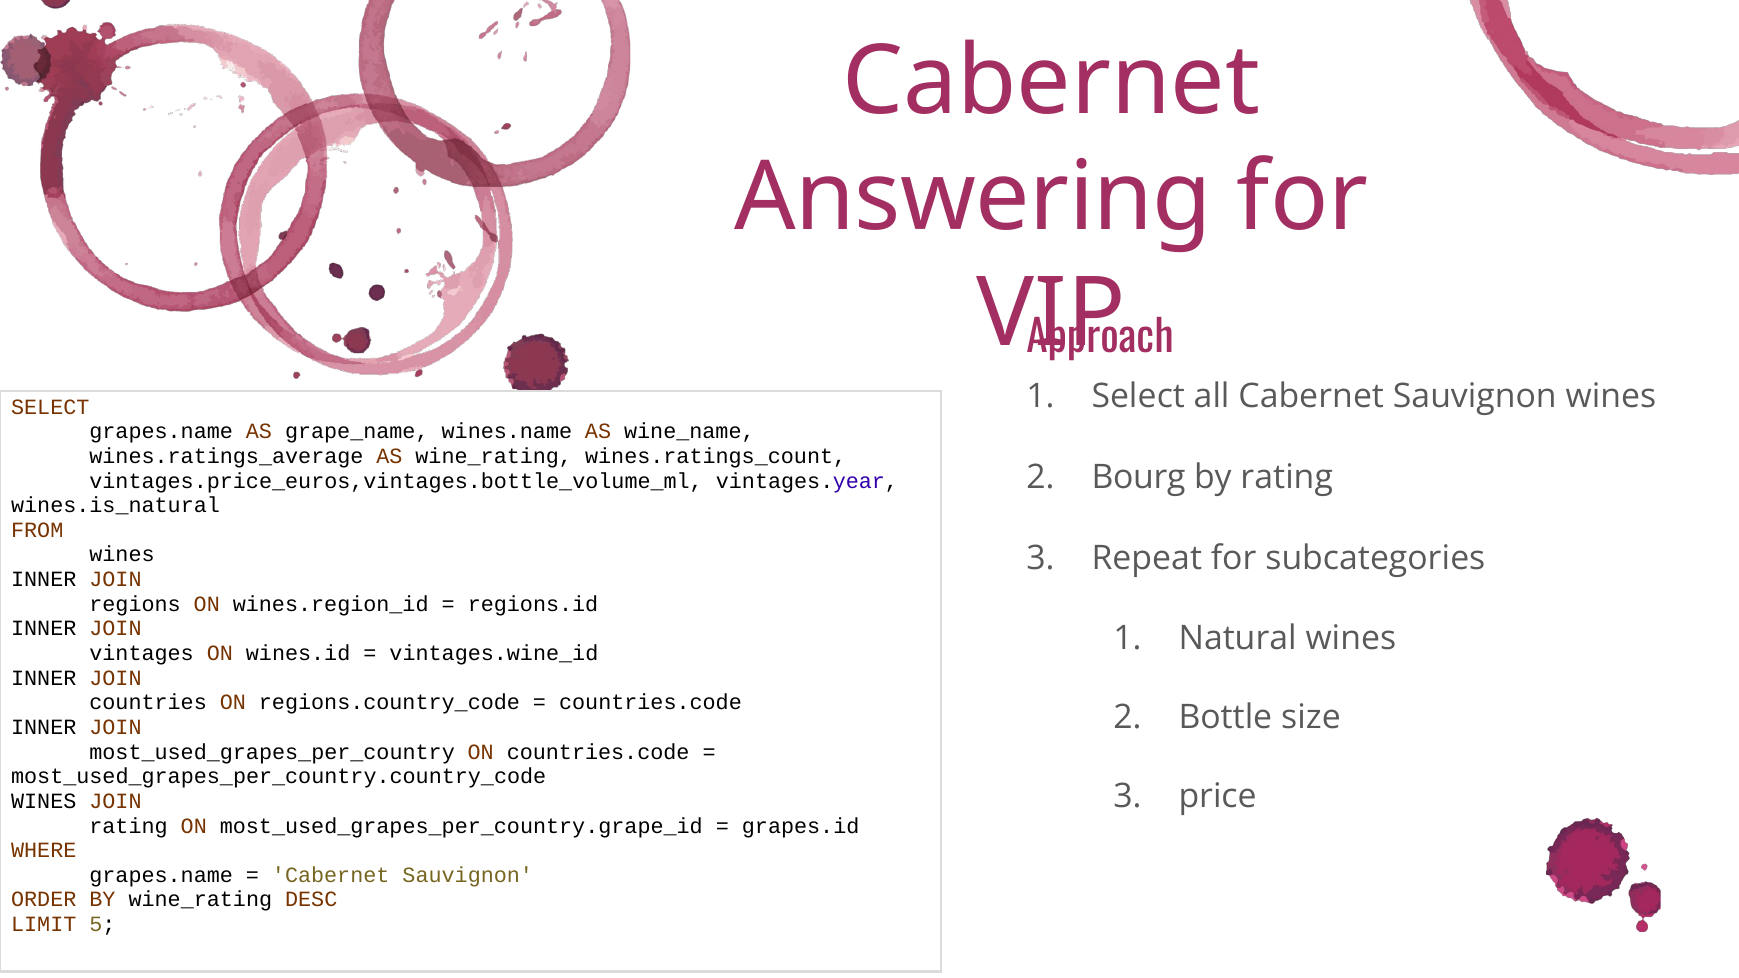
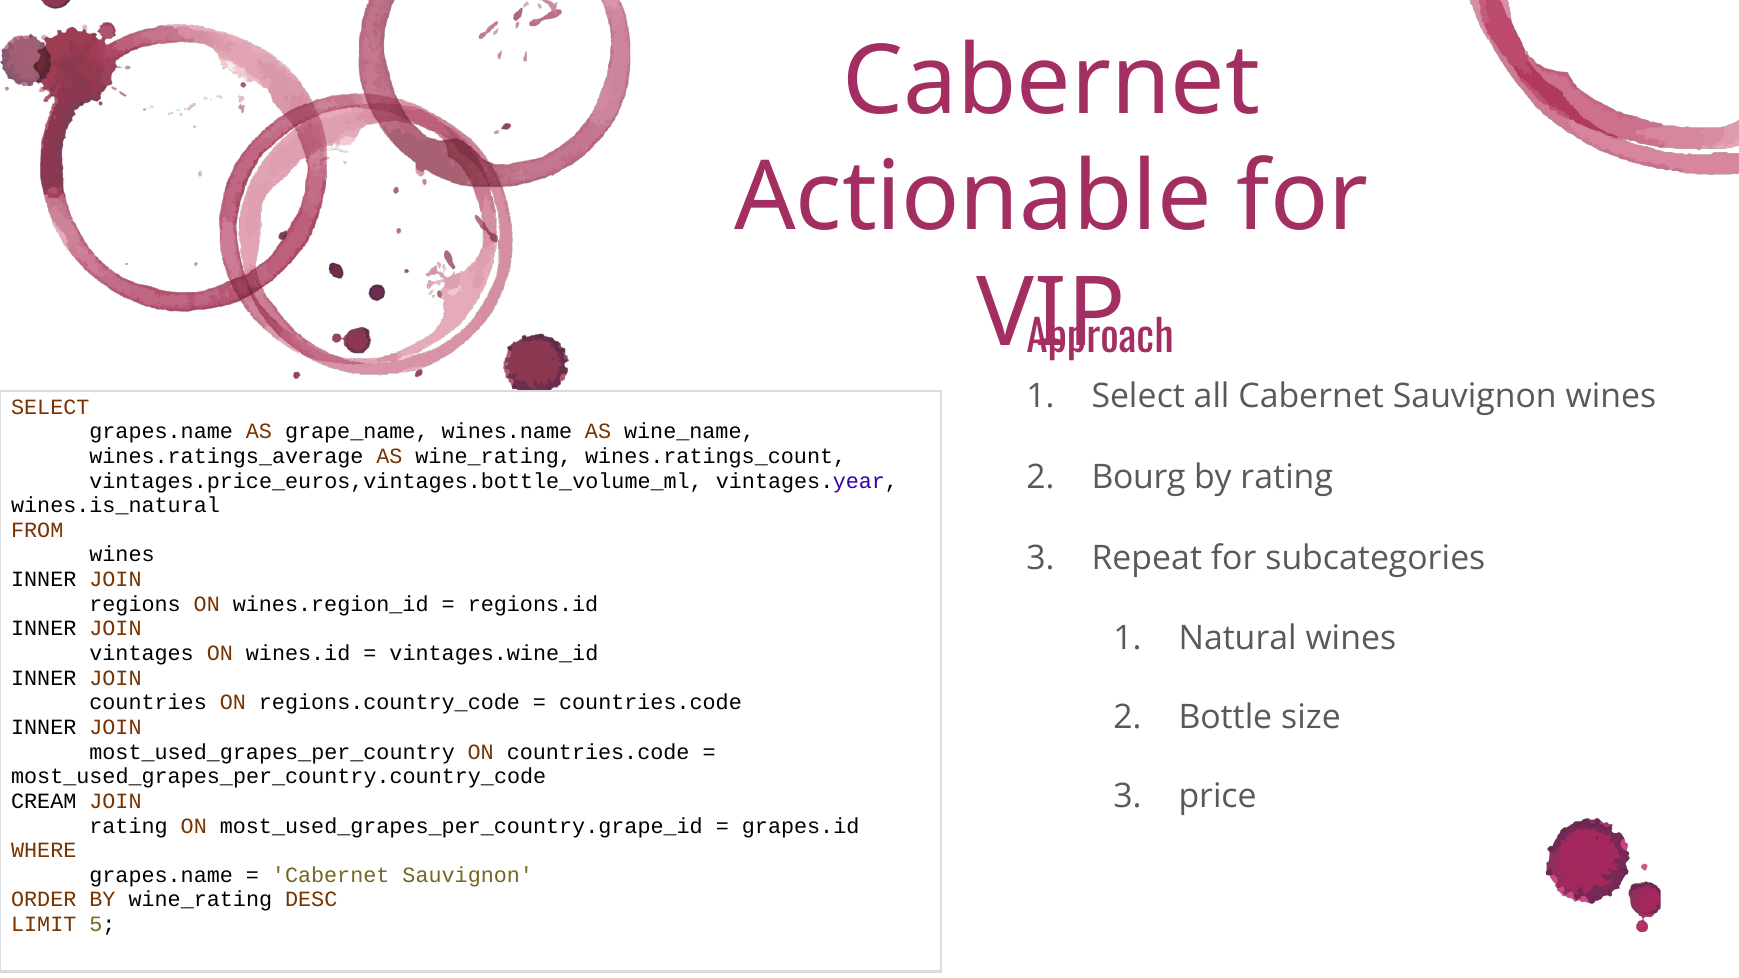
Answering: Answering -> Actionable
WINES at (44, 801): WINES -> CREAM
